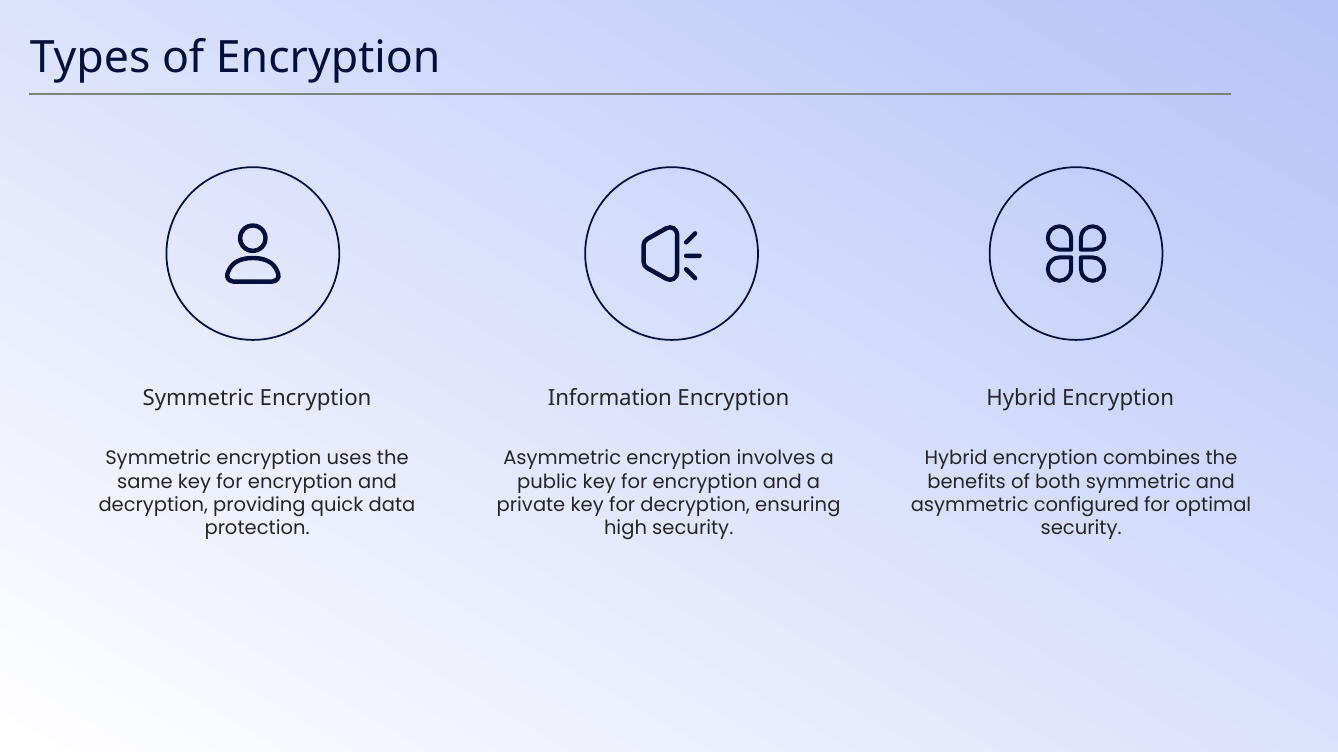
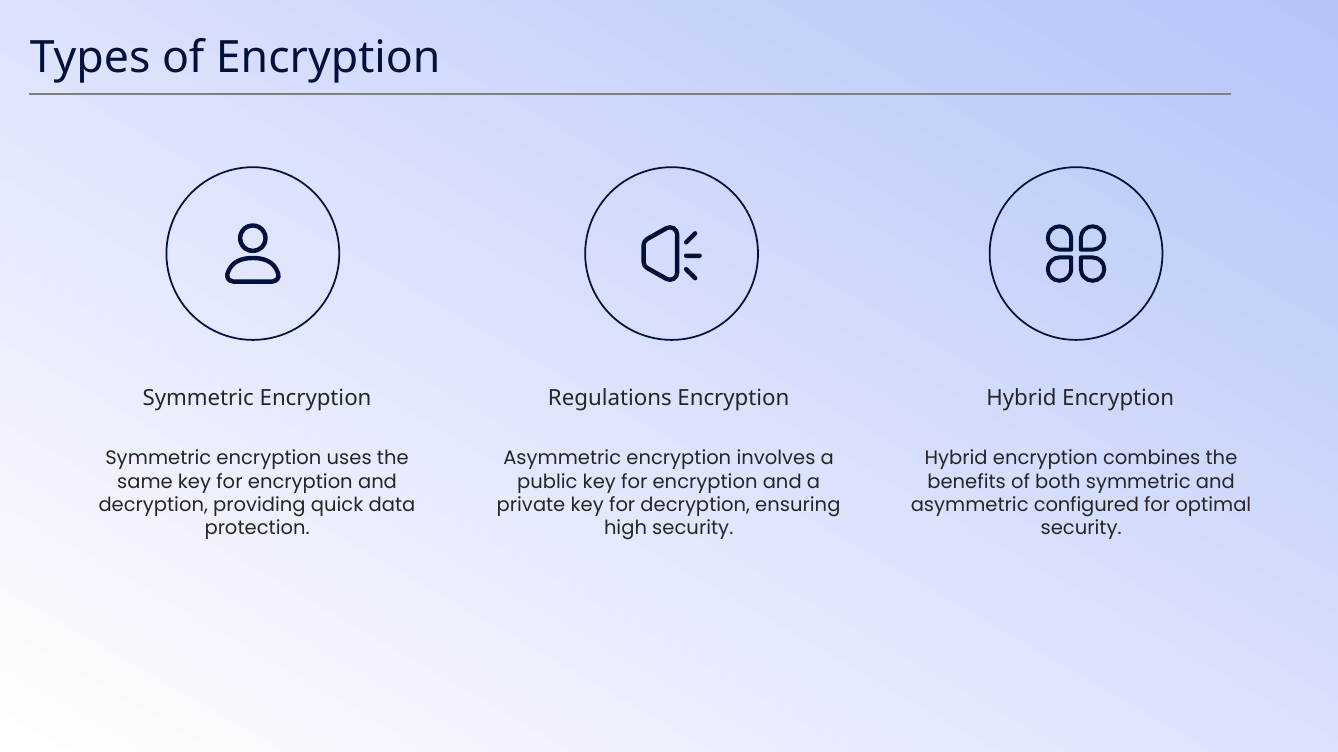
Information: Information -> Regulations
